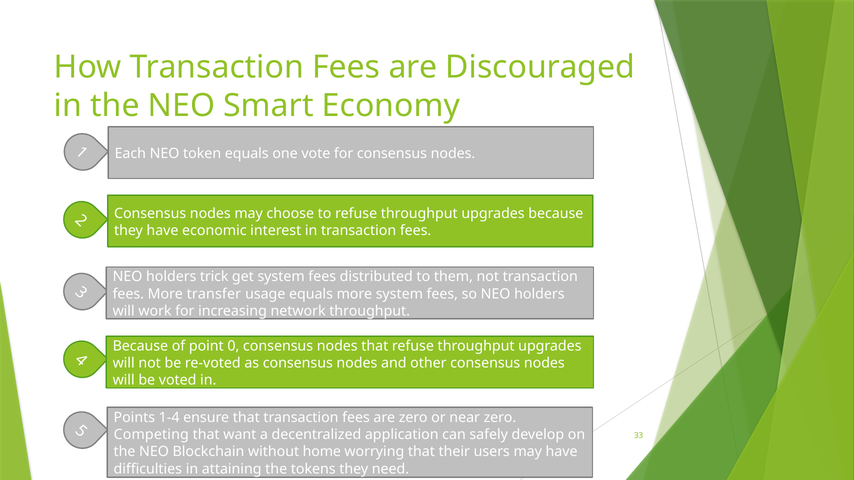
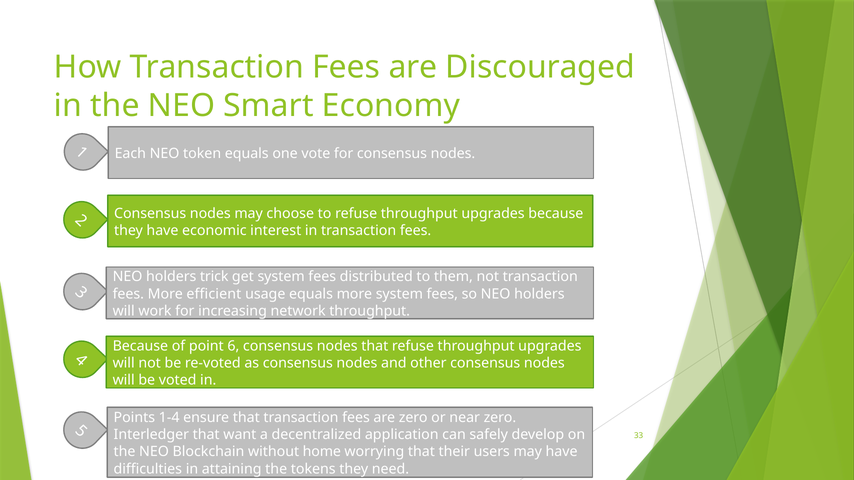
transfer: transfer -> efficient
0: 0 -> 6
Competing: Competing -> Interledger
